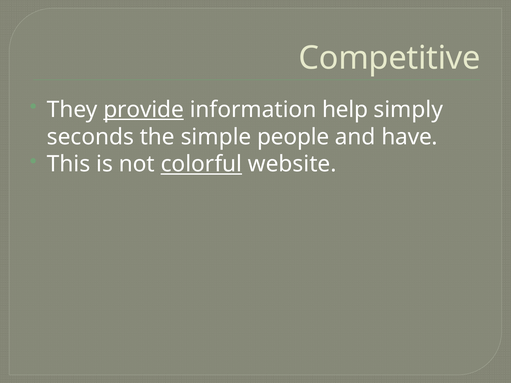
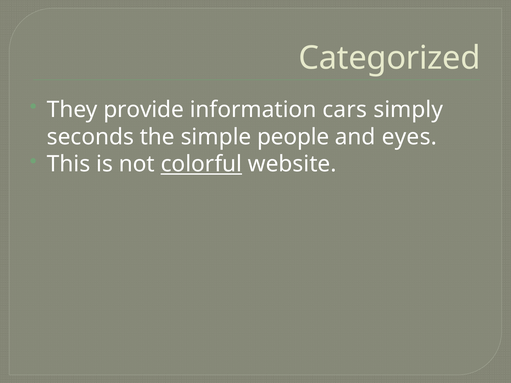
Competitive: Competitive -> Categorized
provide underline: present -> none
help: help -> cars
have: have -> eyes
